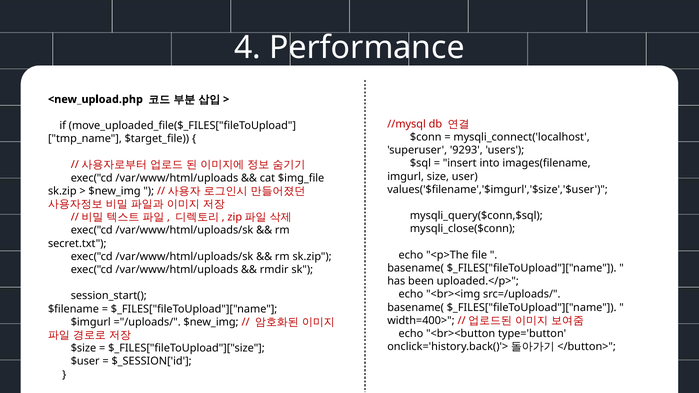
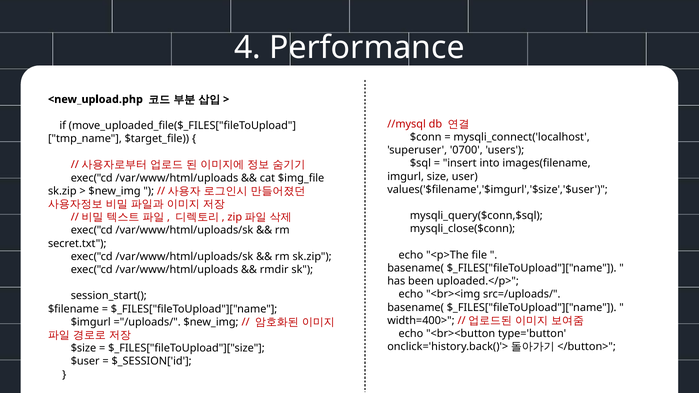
9293: 9293 -> 0700
